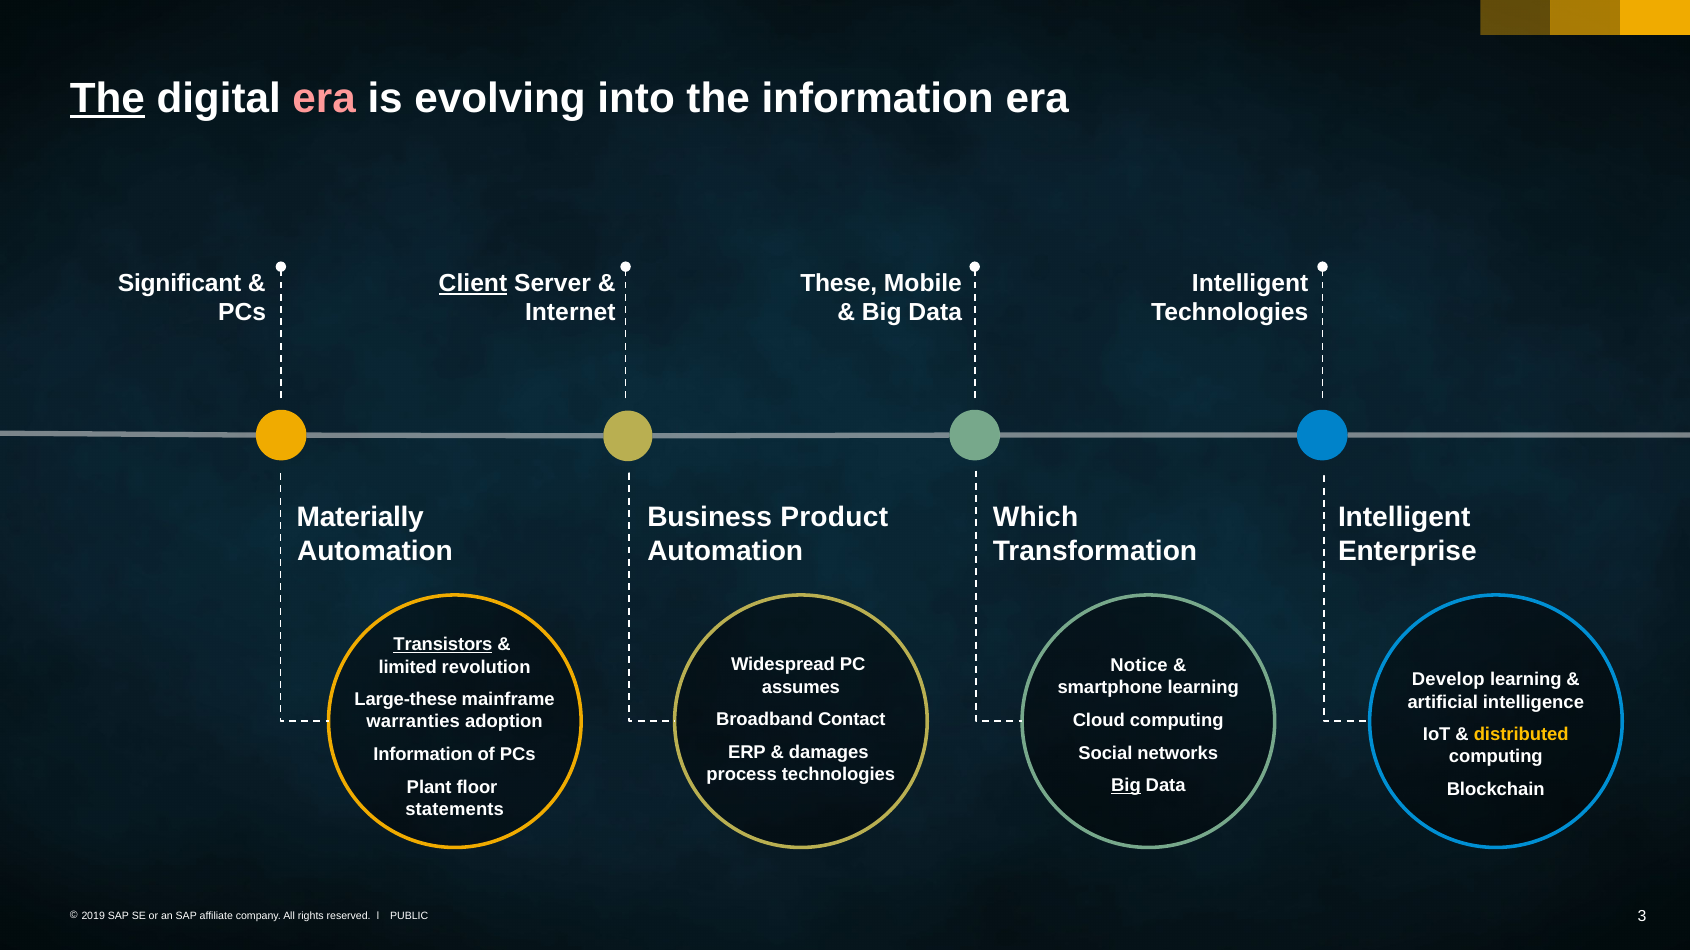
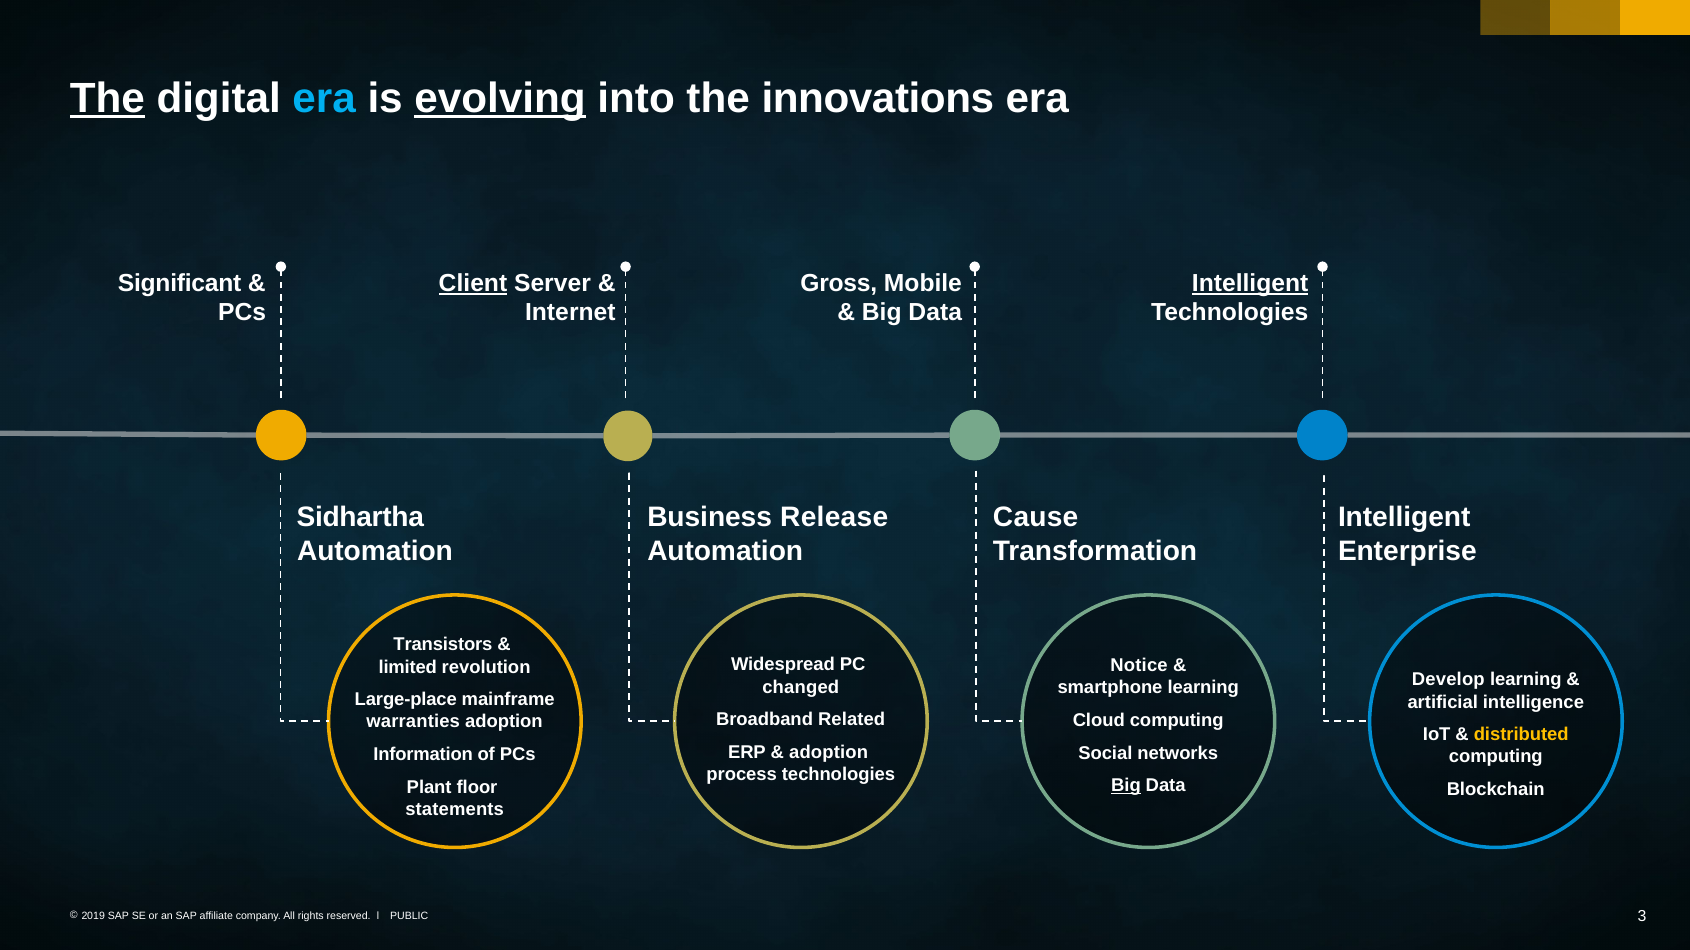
era at (324, 98) colour: pink -> light blue
evolving underline: none -> present
the information: information -> innovations
These: These -> Gross
Intelligent at (1250, 283) underline: none -> present
Materially: Materially -> Sidhartha
Product: Product -> Release
Which: Which -> Cause
Transistors underline: present -> none
assumes: assumes -> changed
Large-these: Large-these -> Large-place
Contact: Contact -> Related
damages at (829, 753): damages -> adoption
